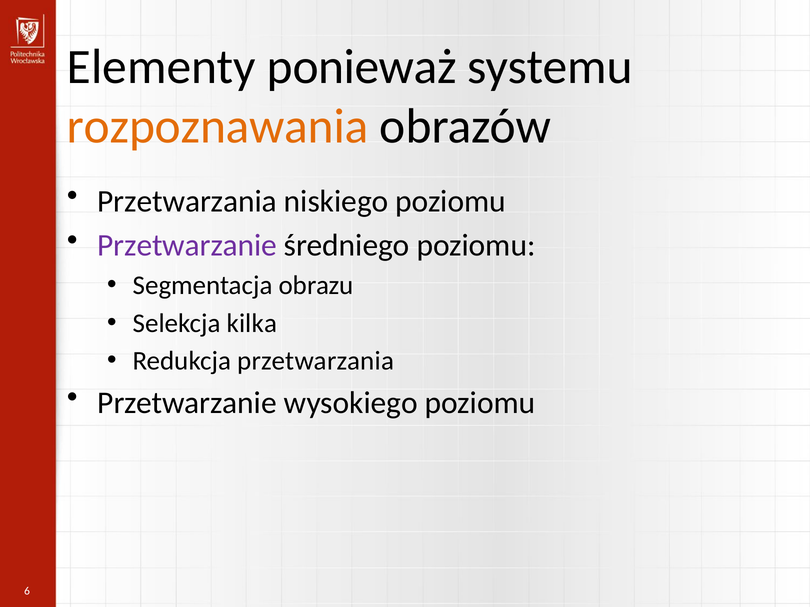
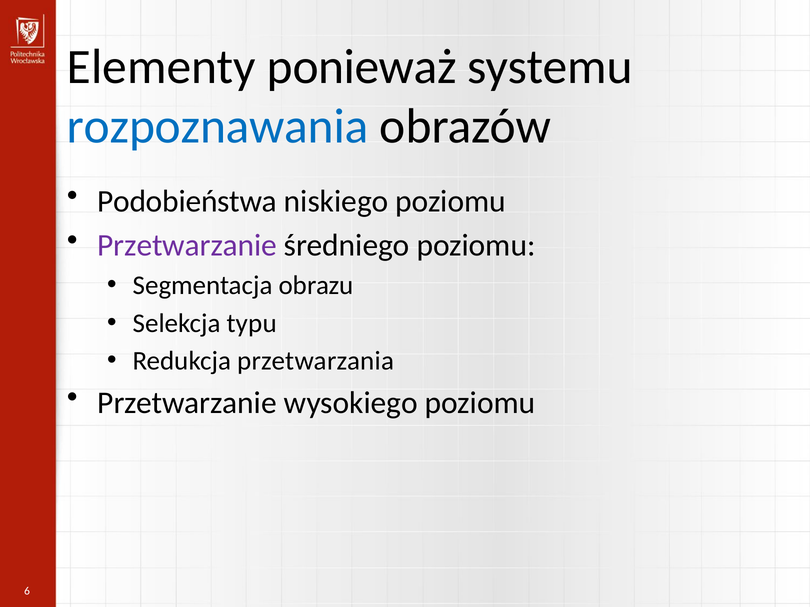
rozpoznawania colour: orange -> blue
Przetwarzania at (187, 201): Przetwarzania -> Podobieństwa
kilka: kilka -> typu
